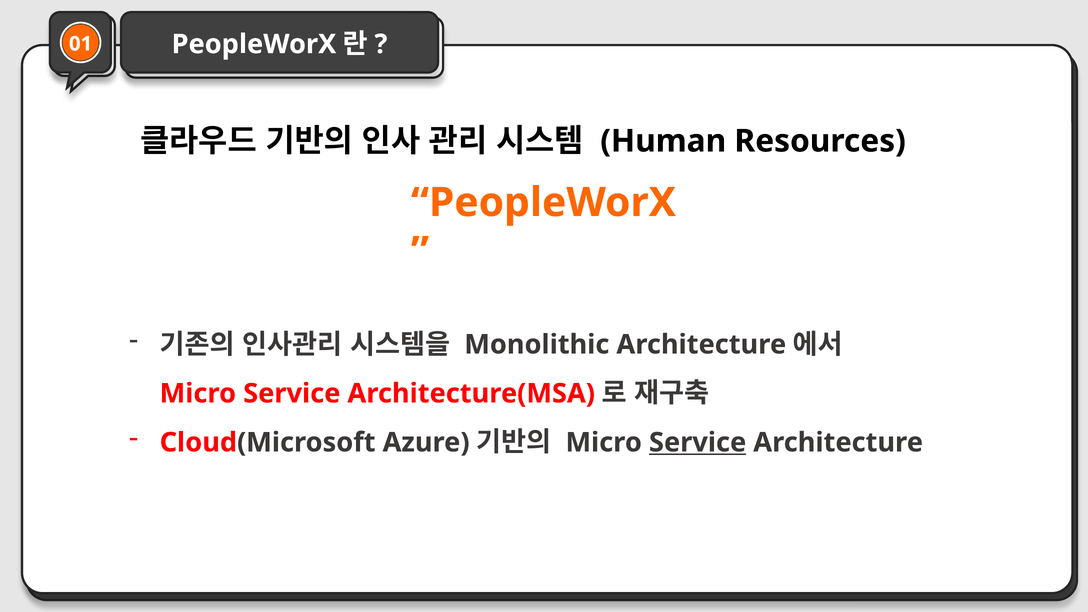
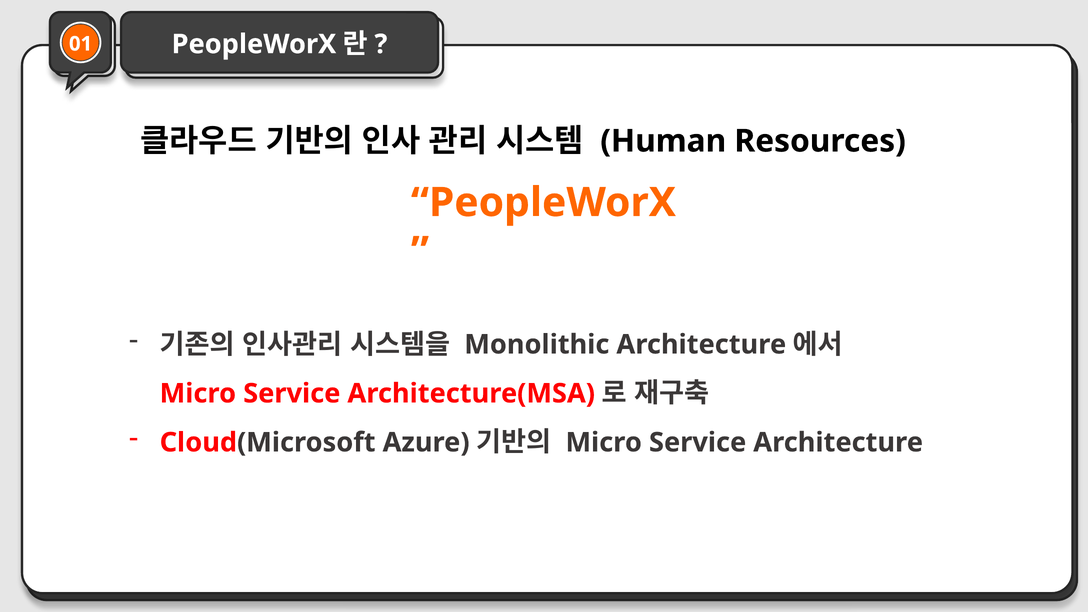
Service at (698, 442) underline: present -> none
